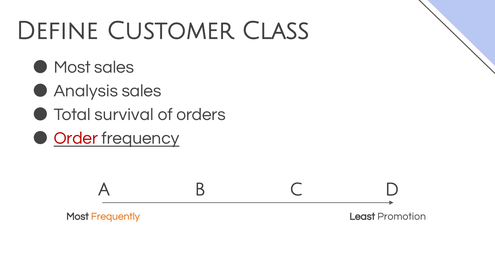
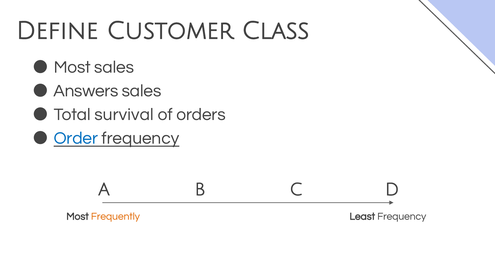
Analysis: Analysis -> Answers
Order colour: red -> blue
Least Promotion: Promotion -> Frequency
